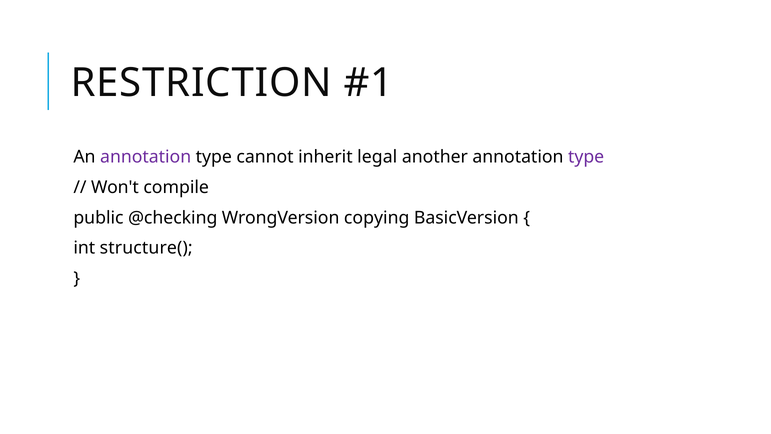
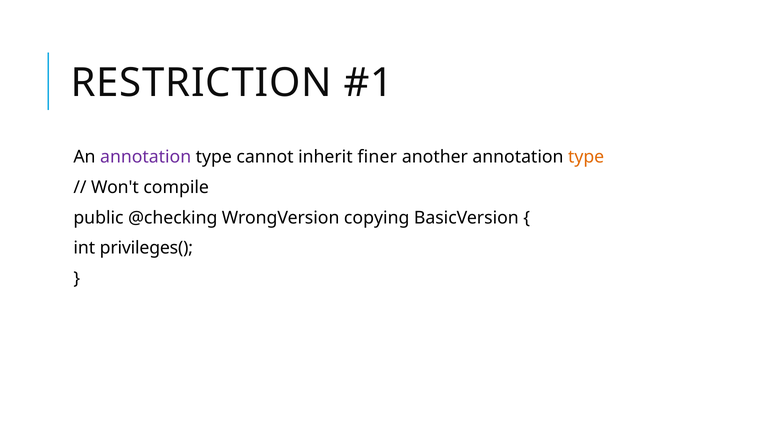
legal: legal -> finer
type at (586, 157) colour: purple -> orange
structure(: structure( -> privileges(
